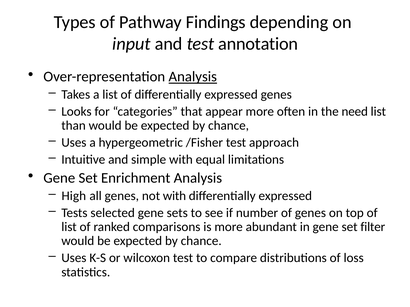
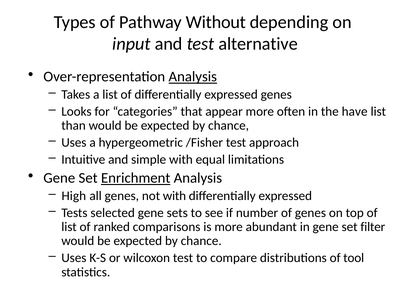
Findings: Findings -> Without
annotation: annotation -> alternative
need: need -> have
Enrichment underline: none -> present
loss: loss -> tool
